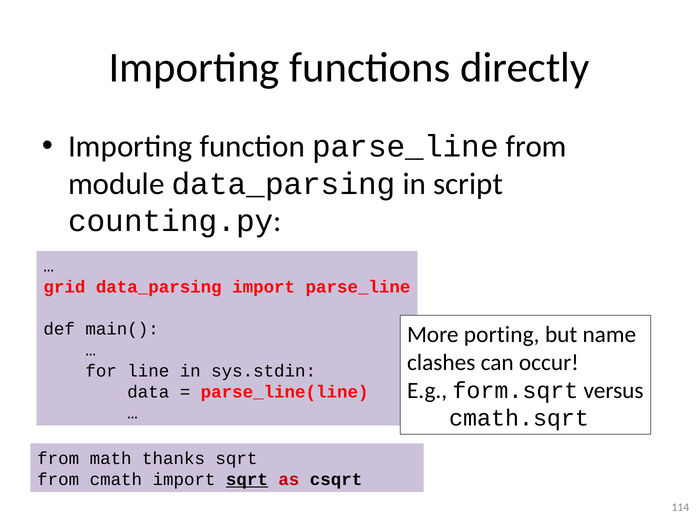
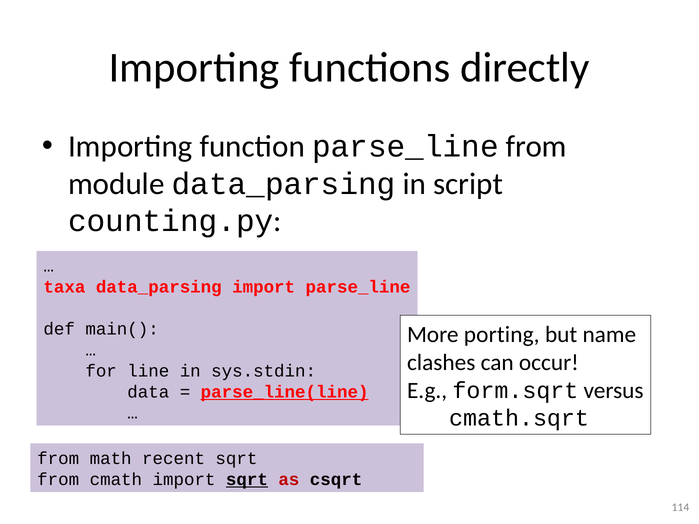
grid: grid -> taxa
parse_line(line underline: none -> present
thanks: thanks -> recent
